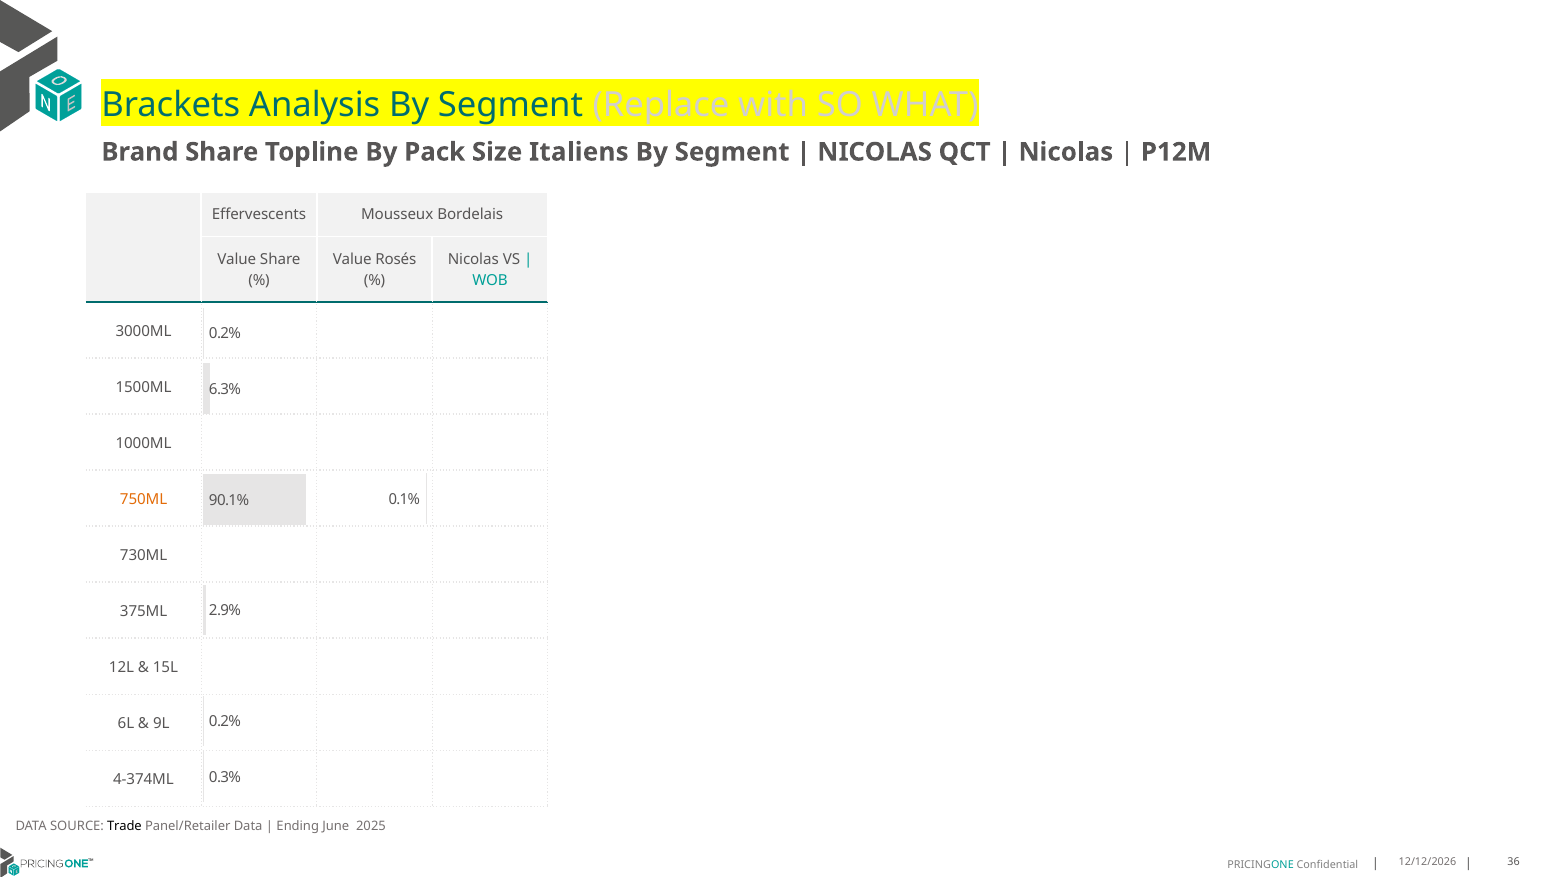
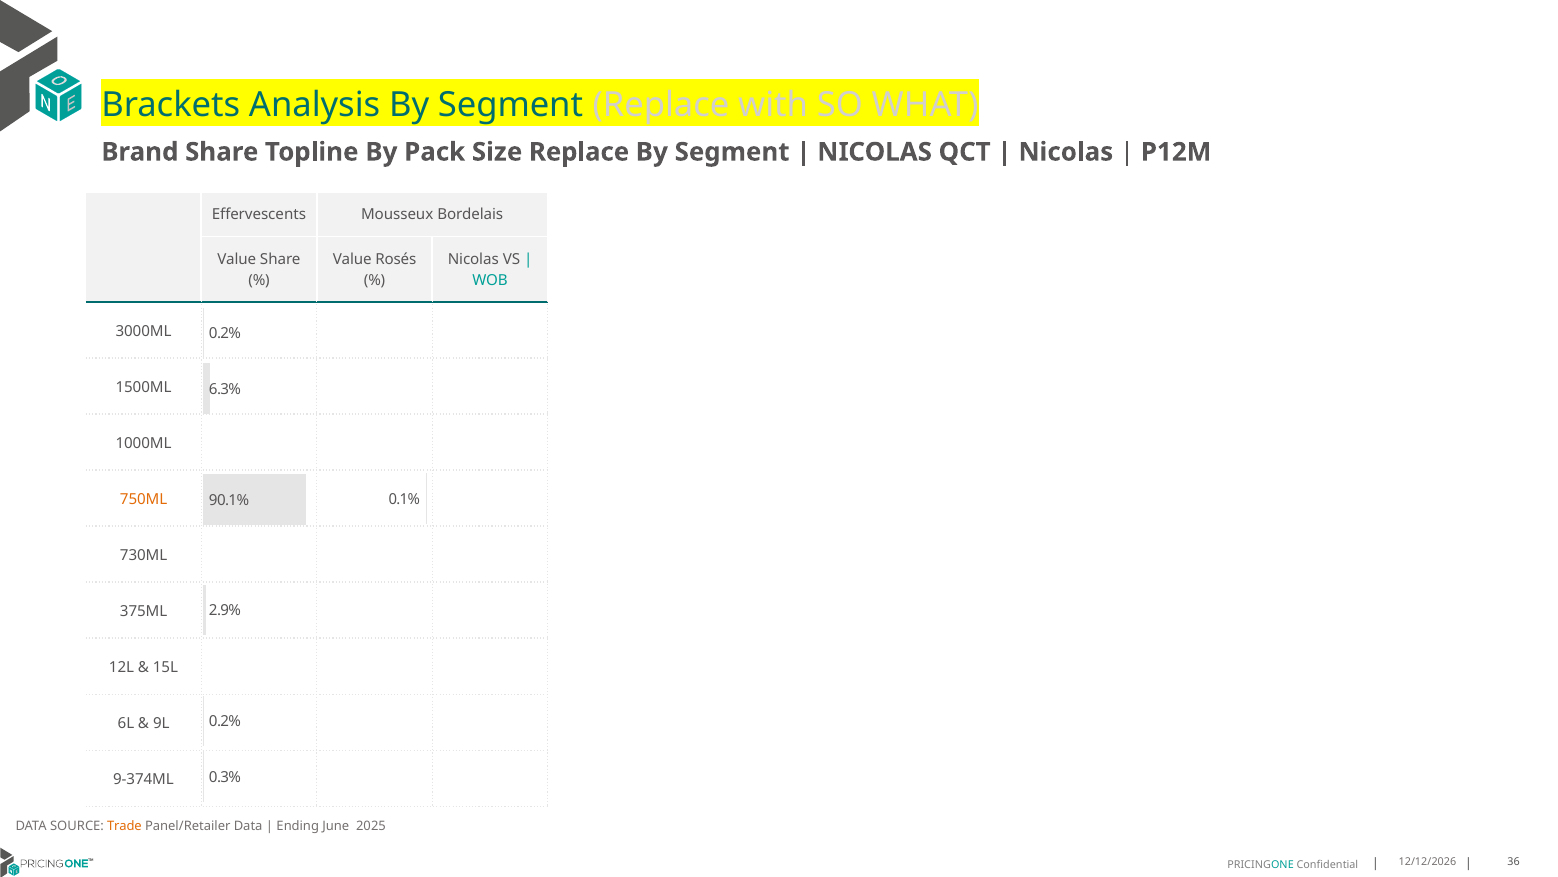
Size Italiens: Italiens -> Replace
4-374ML: 4-374ML -> 9-374ML
Trade colour: black -> orange
